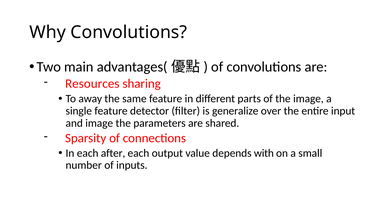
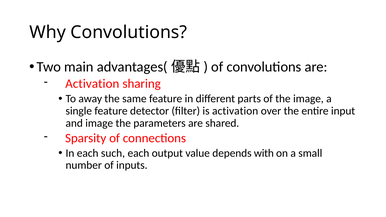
Resources at (92, 84): Resources -> Activation
is generalize: generalize -> activation
after: after -> such
